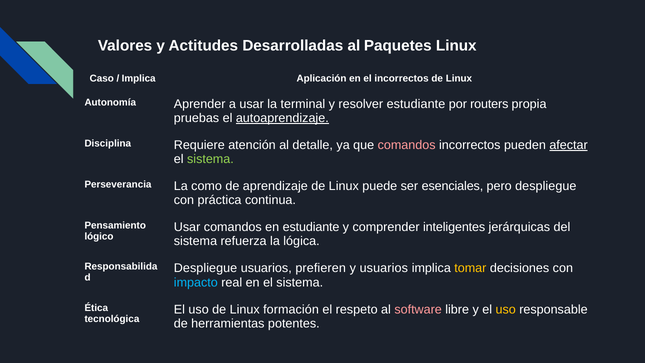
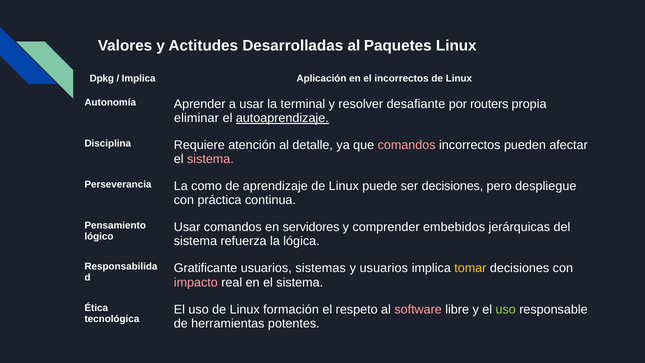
Caso: Caso -> Dpkg
resolver estudiante: estudiante -> desafiante
pruebas: pruebas -> eliminar
afectar underline: present -> none
sistema at (210, 159) colour: light green -> pink
ser esenciales: esenciales -> decisiones
en estudiante: estudiante -> servidores
inteligentes: inteligentes -> embebidos
Despliegue at (206, 268): Despliegue -> Gratificante
prefieren: prefieren -> sistemas
impacto colour: light blue -> pink
uso at (506, 309) colour: yellow -> light green
